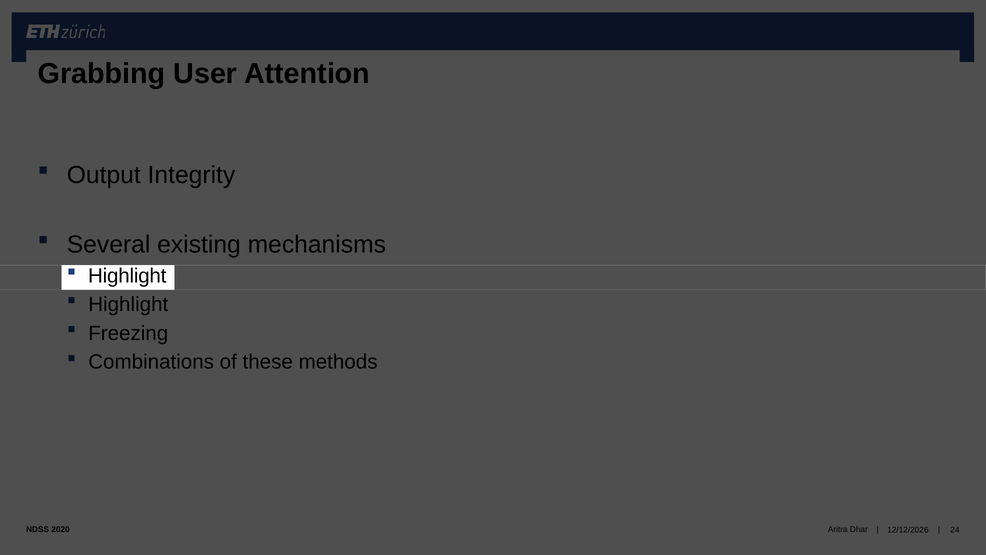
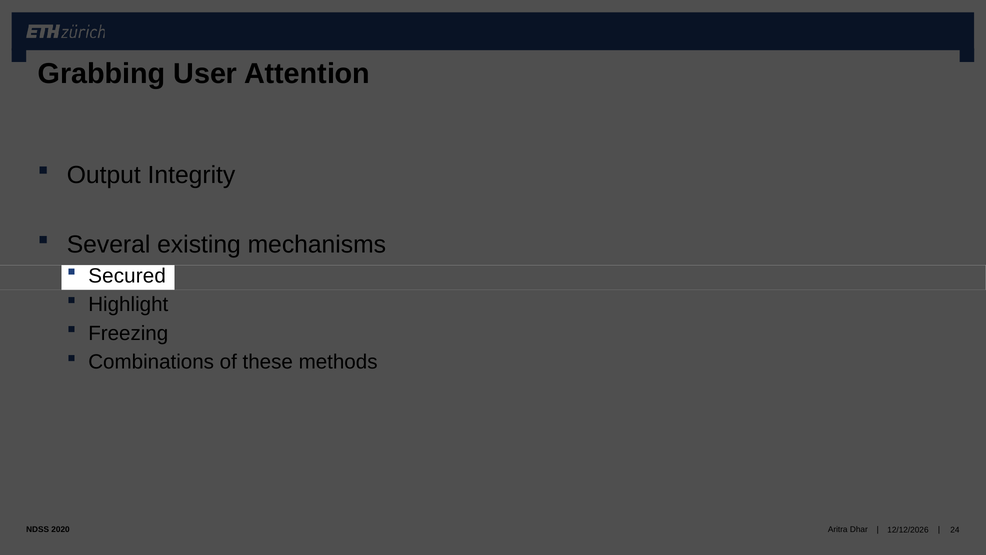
Highlight at (127, 276): Highlight -> Secured
